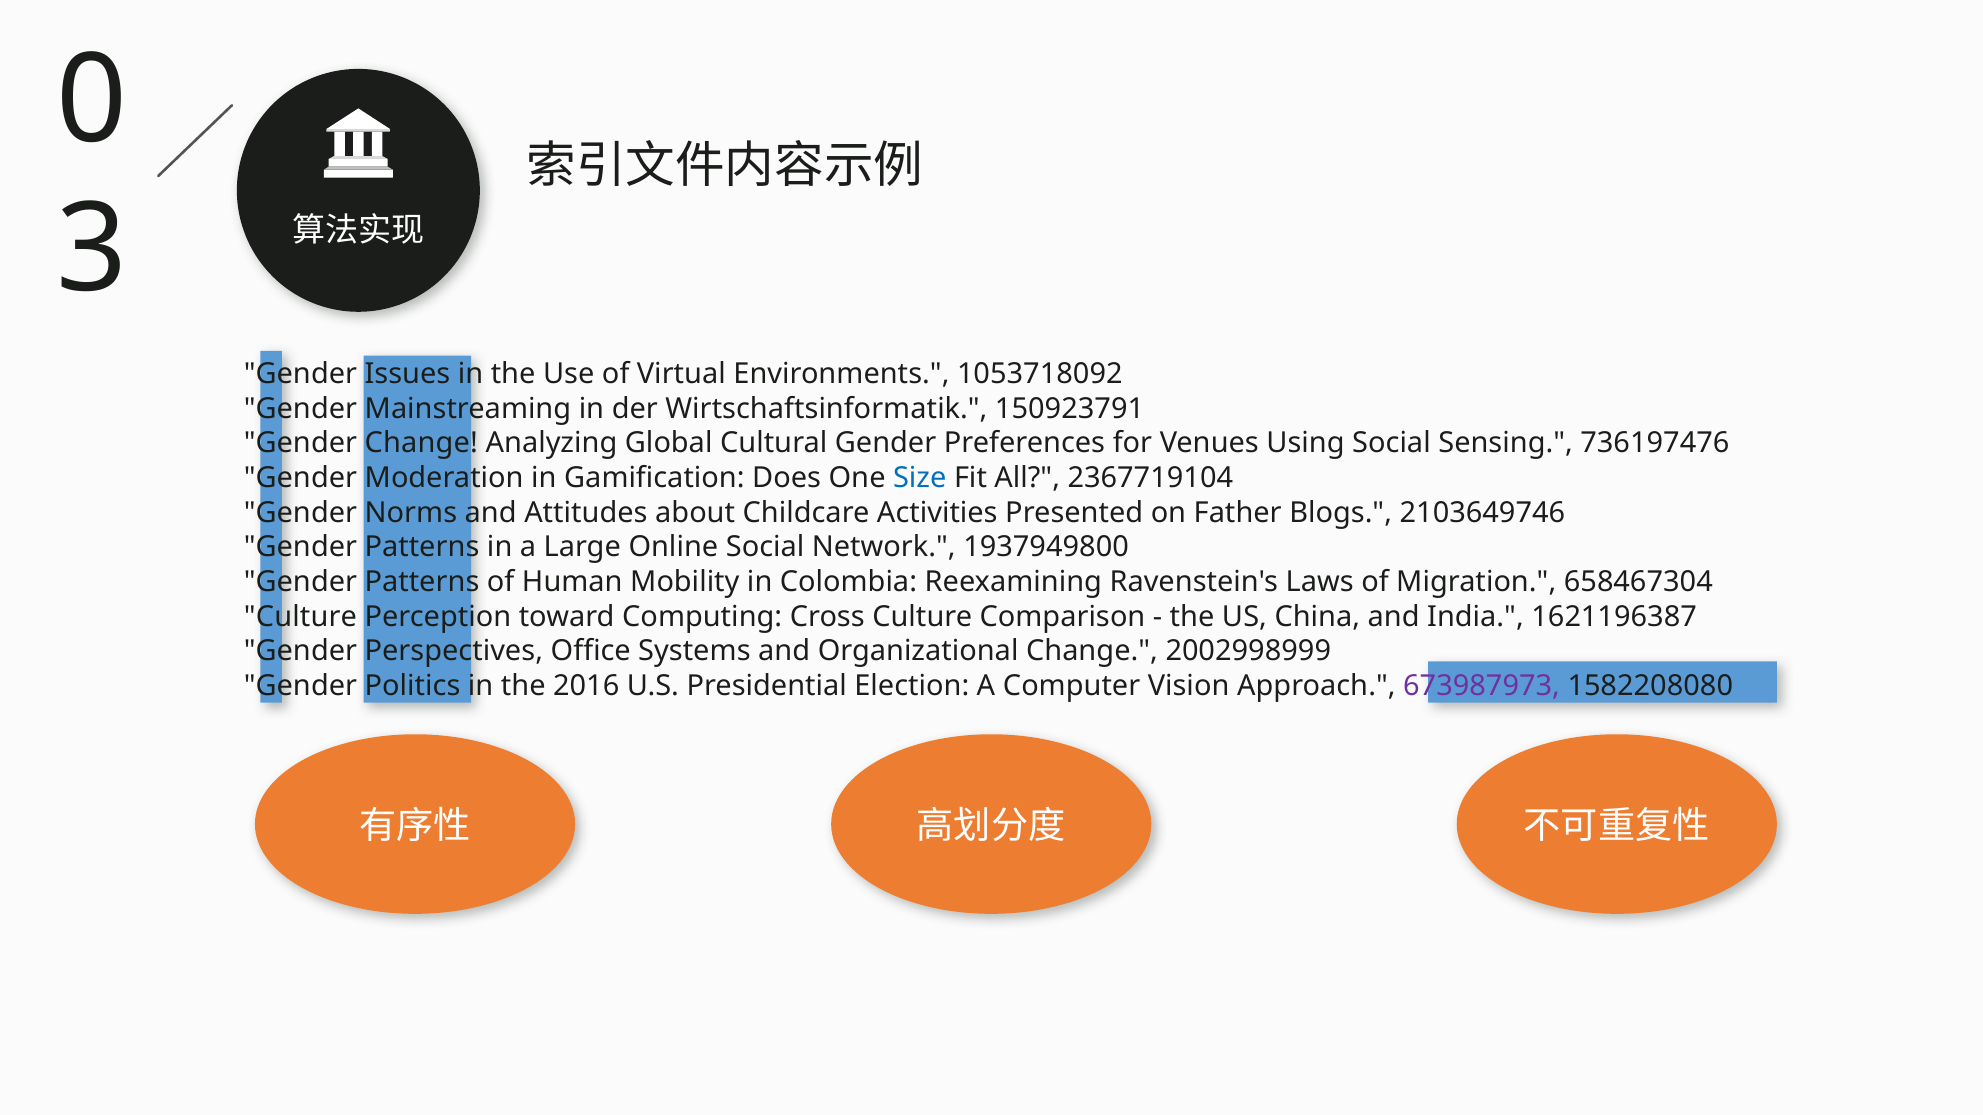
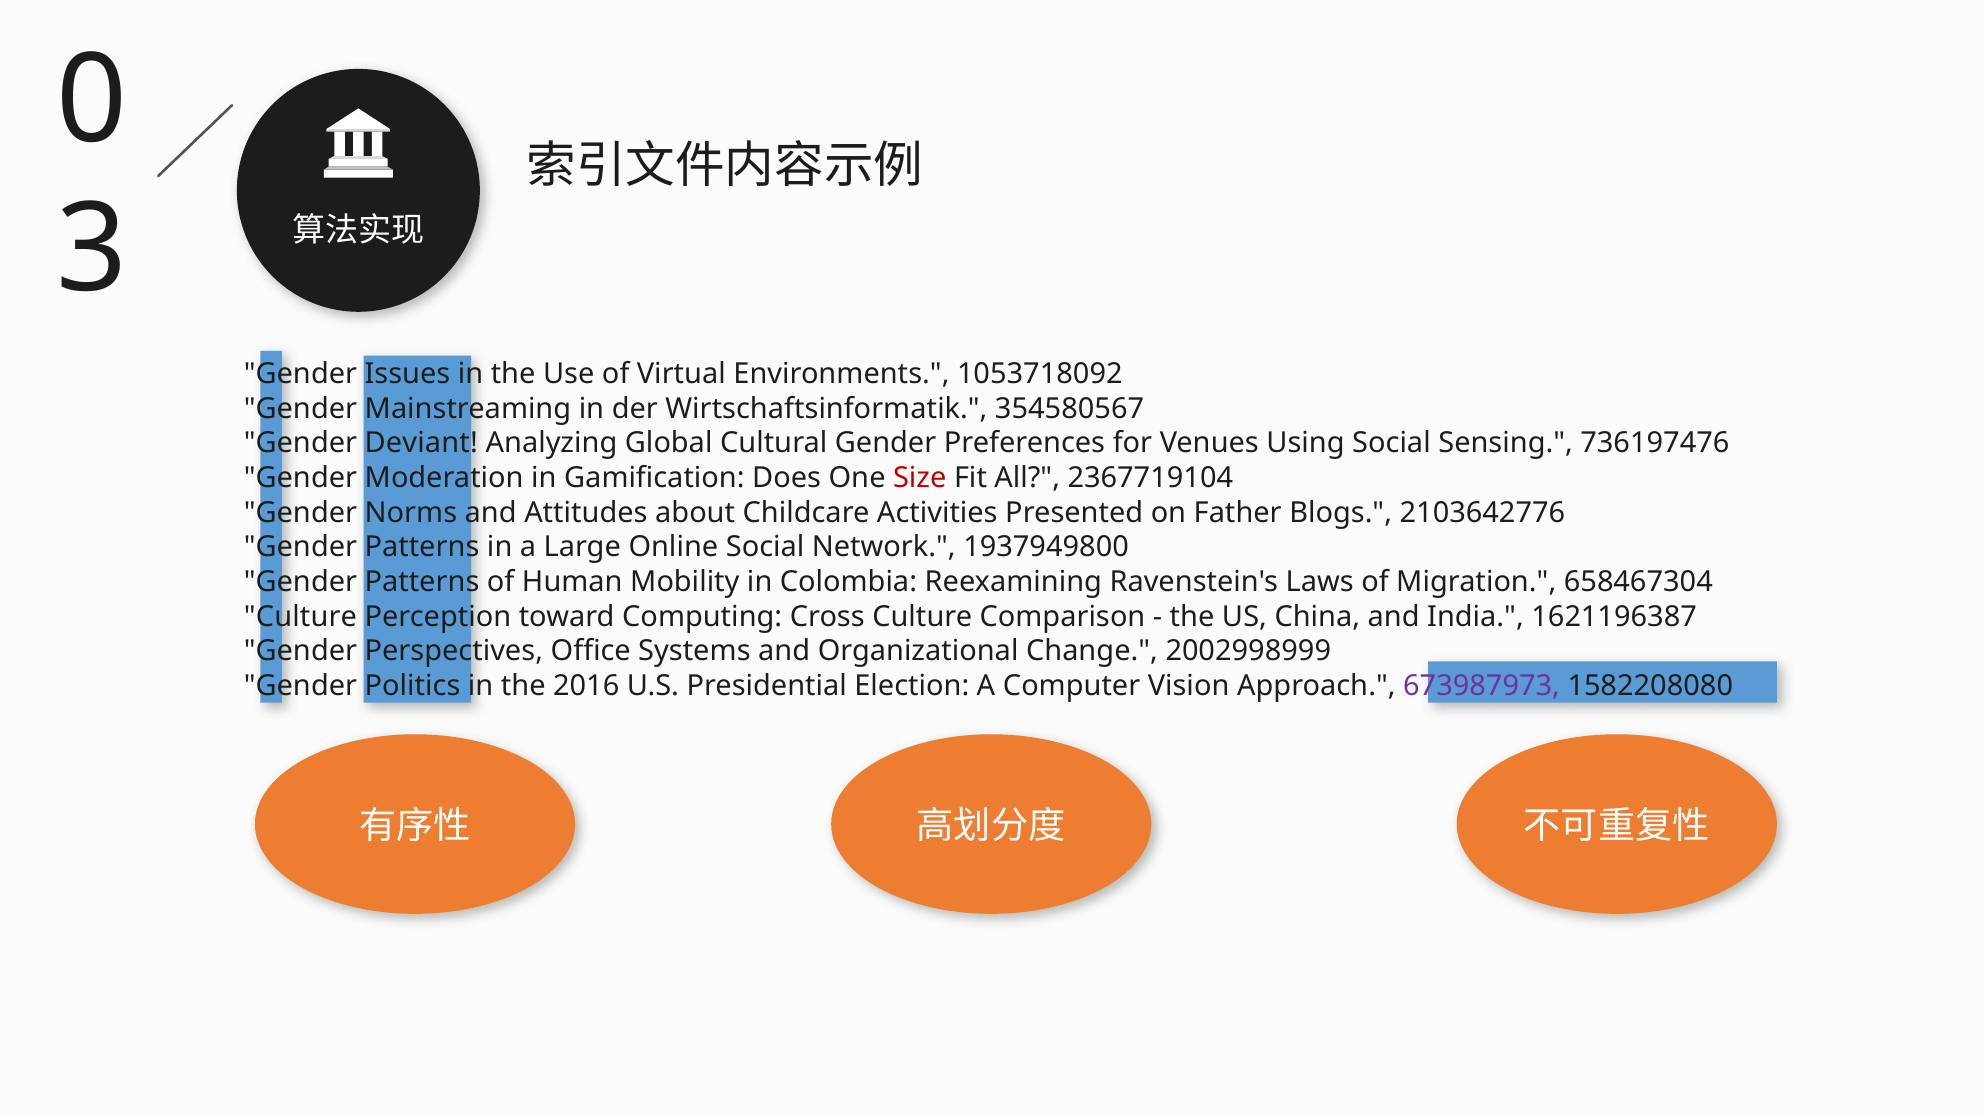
150923791: 150923791 -> 354580567
Gender Change: Change -> Deviant
Size colour: blue -> red
2103649746: 2103649746 -> 2103642776
